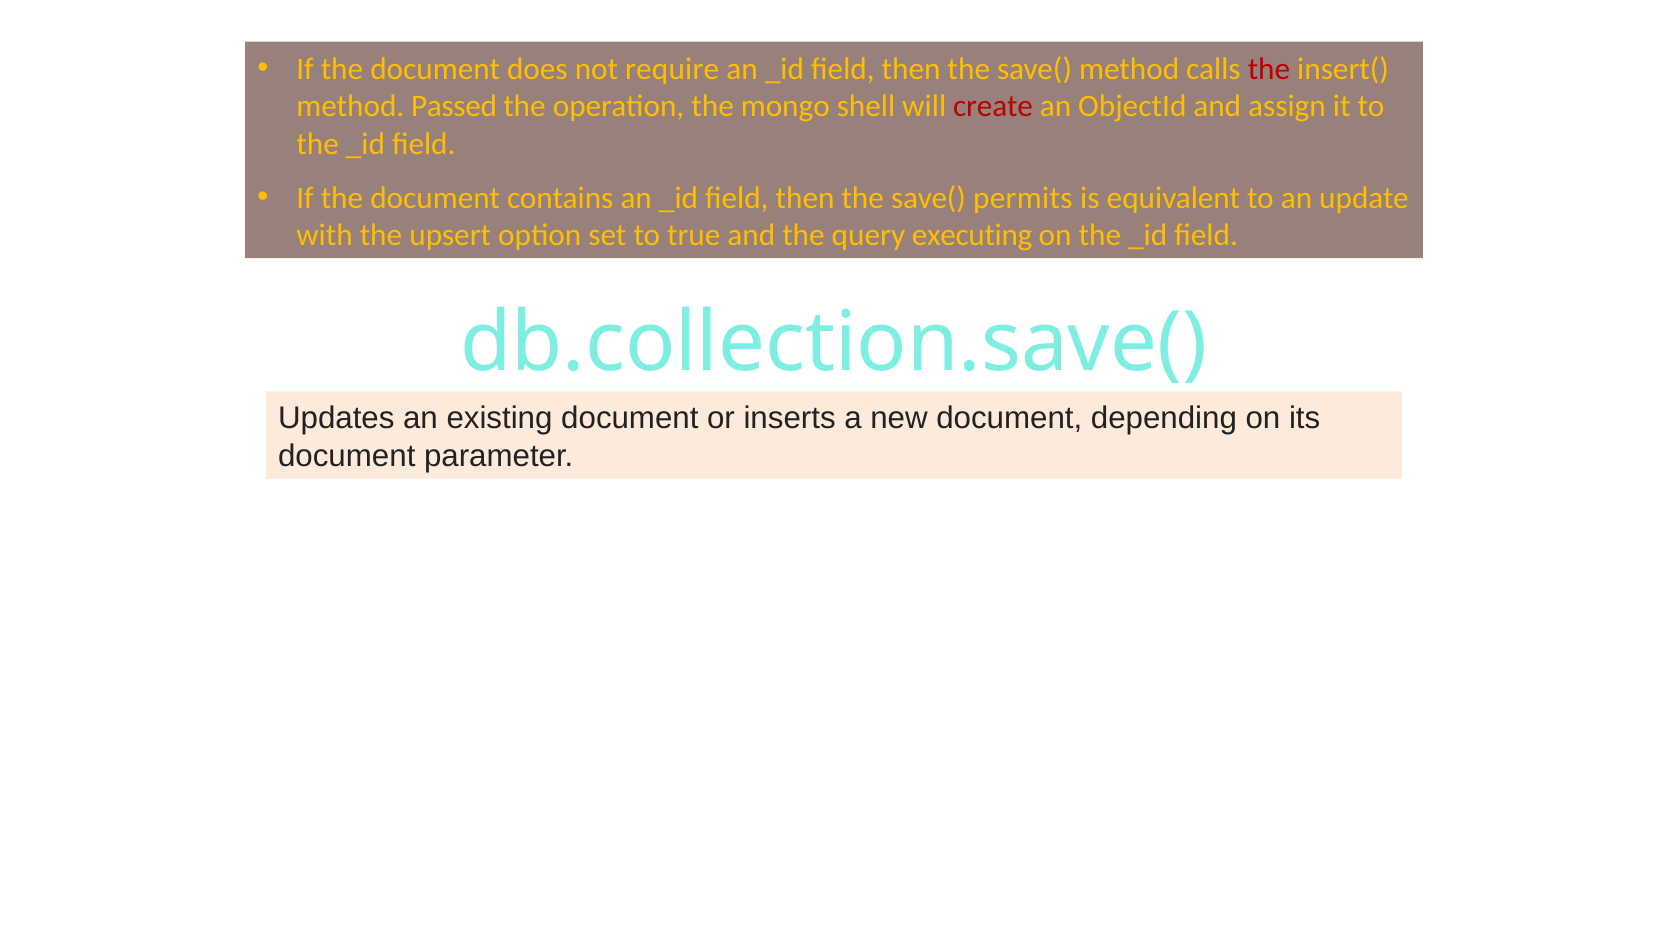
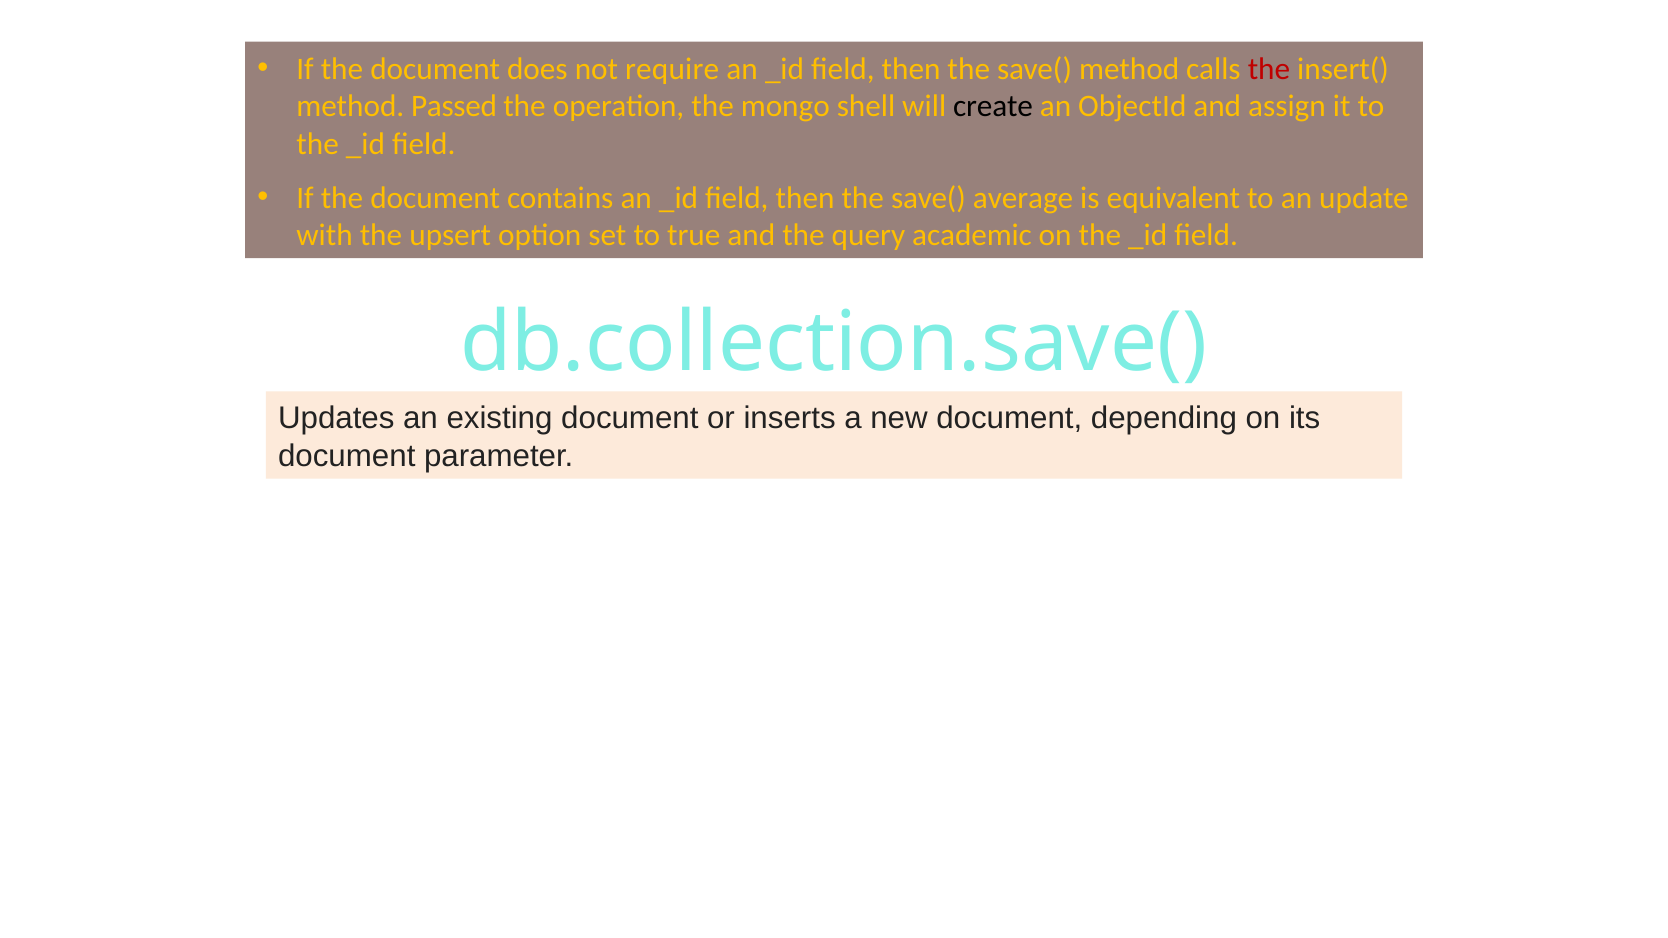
create colour: red -> black
permits: permits -> average
executing: executing -> academic
